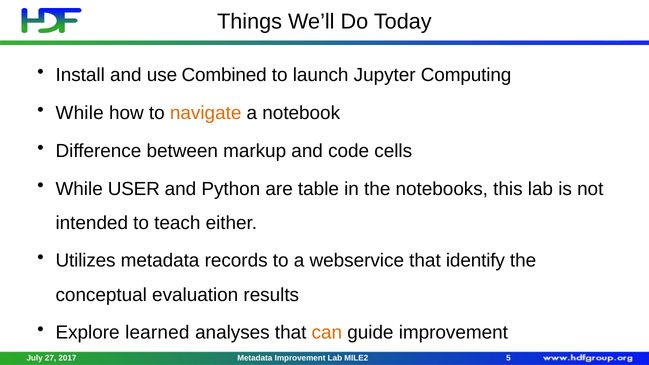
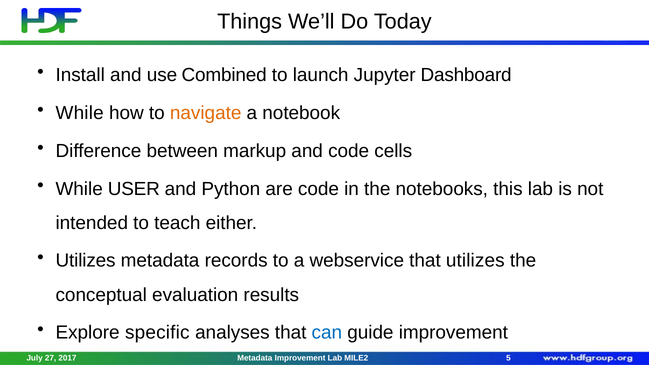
Computing: Computing -> Dashboard
are table: table -> code
that identify: identify -> utilizes
learned: learned -> specific
can colour: orange -> blue
